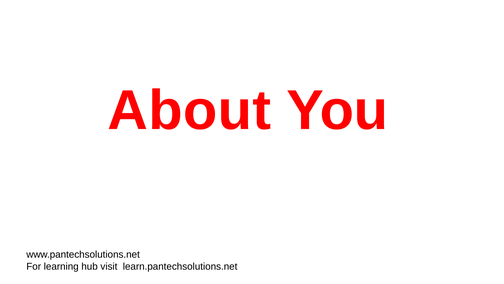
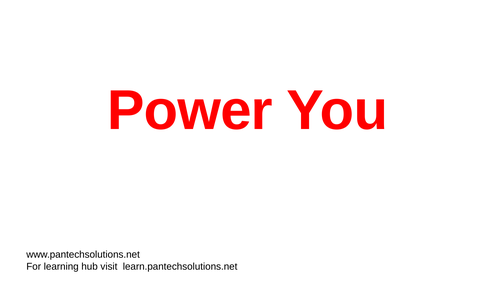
About: About -> Power
